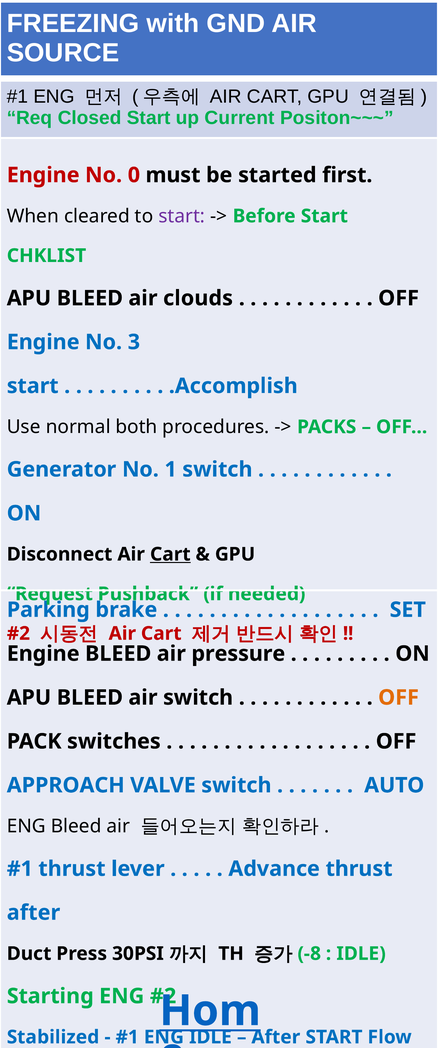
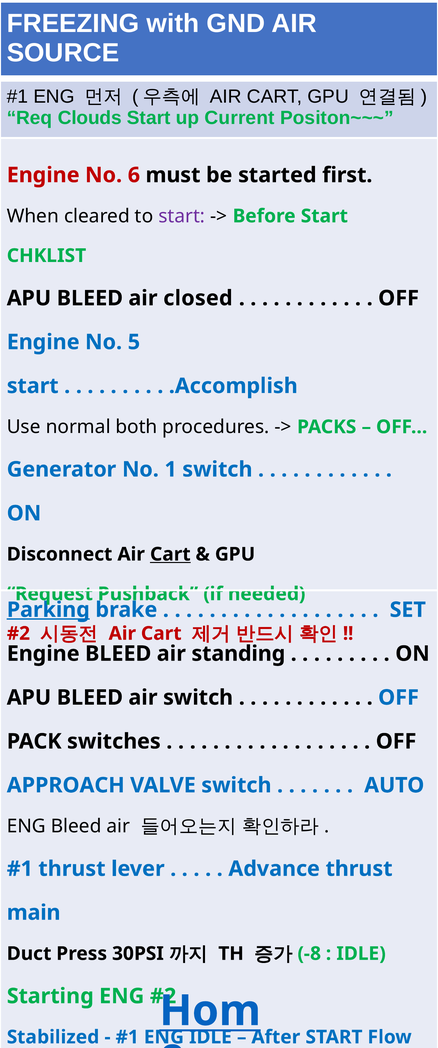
Closed: Closed -> Clouds
0: 0 -> 6
clouds: clouds -> closed
3: 3 -> 5
Parking underline: none -> present
pressure: pressure -> standing
OFF at (399, 698) colour: orange -> blue
after at (33, 913): after -> main
